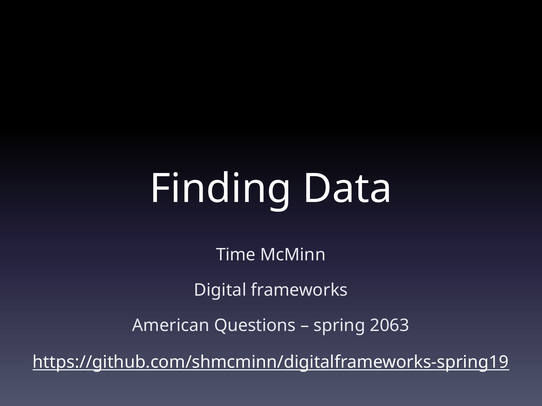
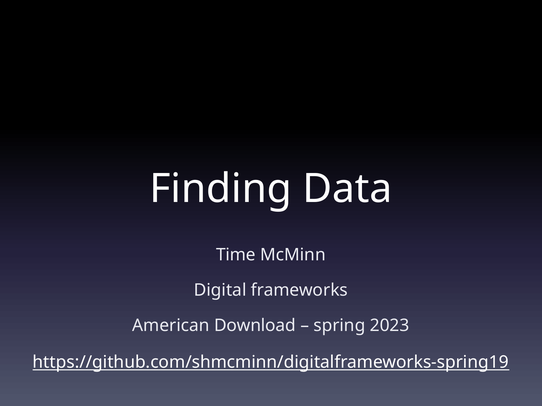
Questions: Questions -> Download
2063: 2063 -> 2023
